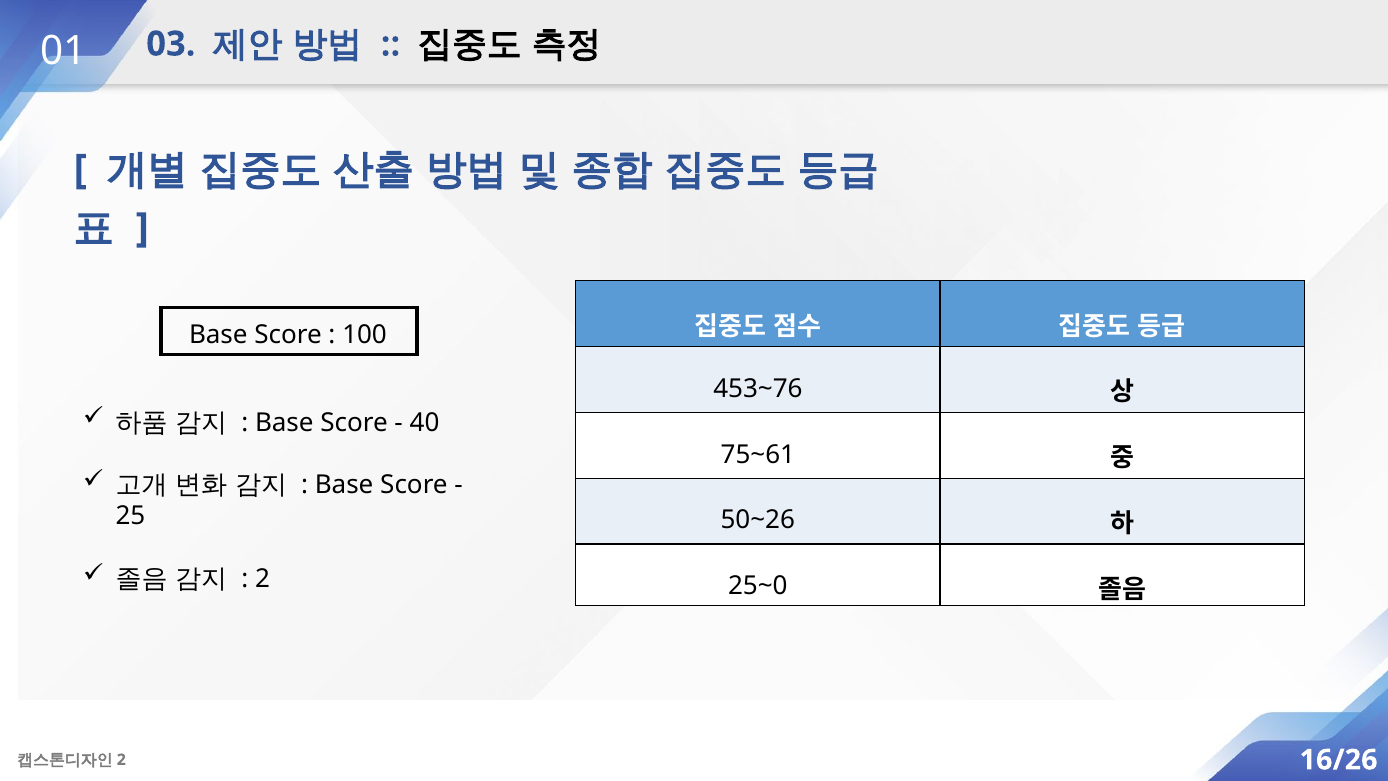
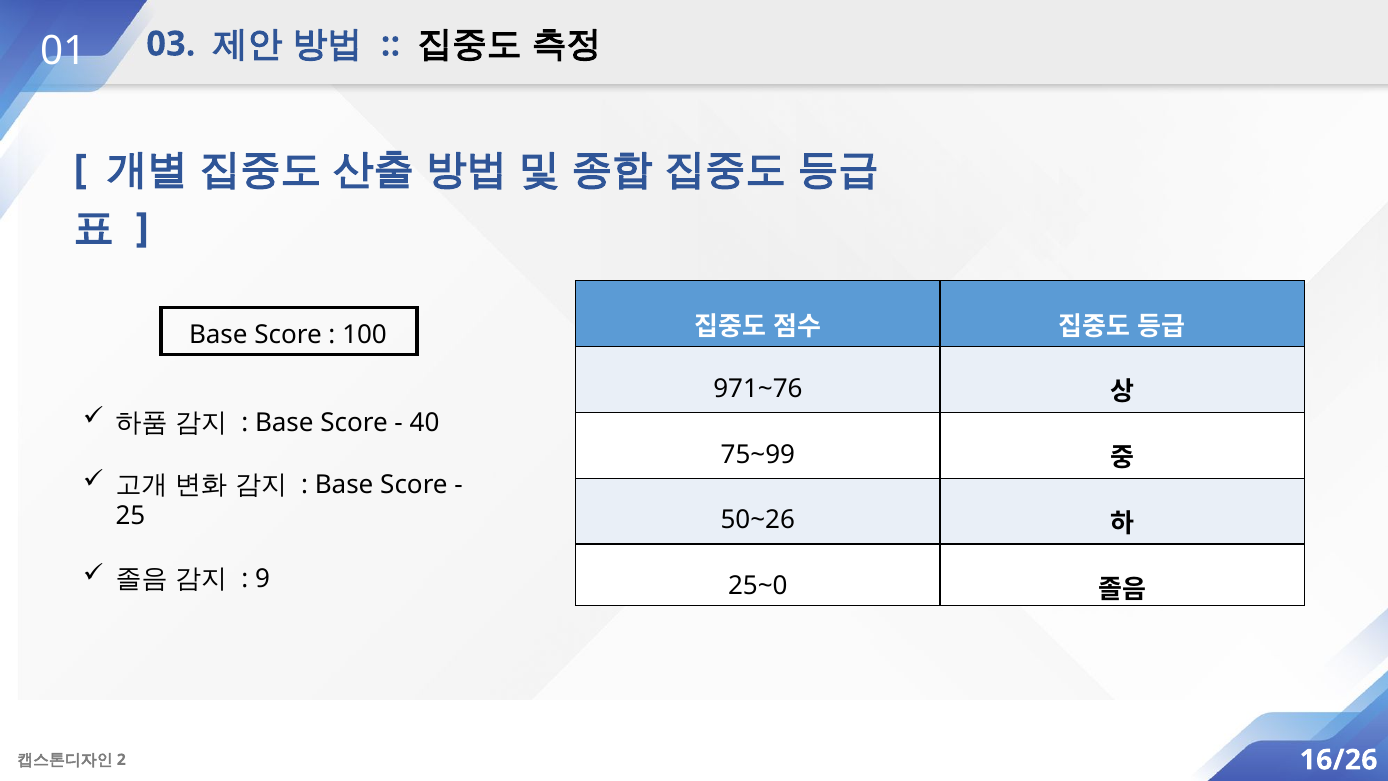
453~76: 453~76 -> 971~76
75~61: 75~61 -> 75~99
2 at (262, 579): 2 -> 9
